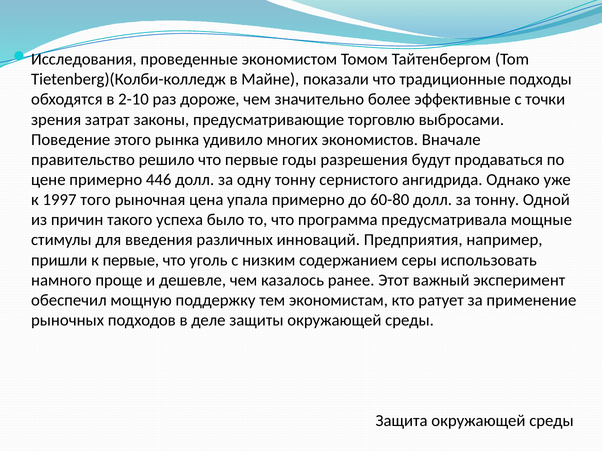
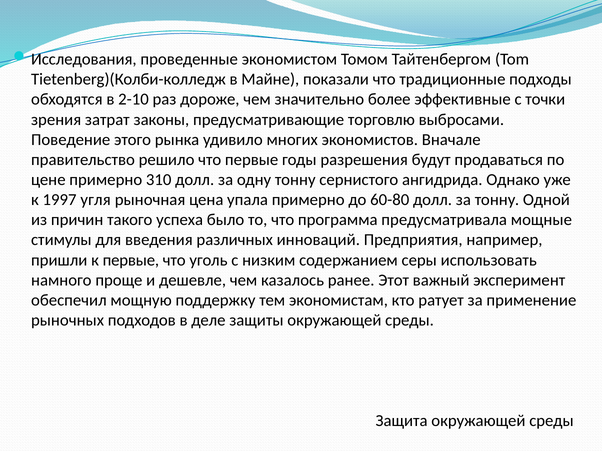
446: 446 -> 310
того: того -> угля
